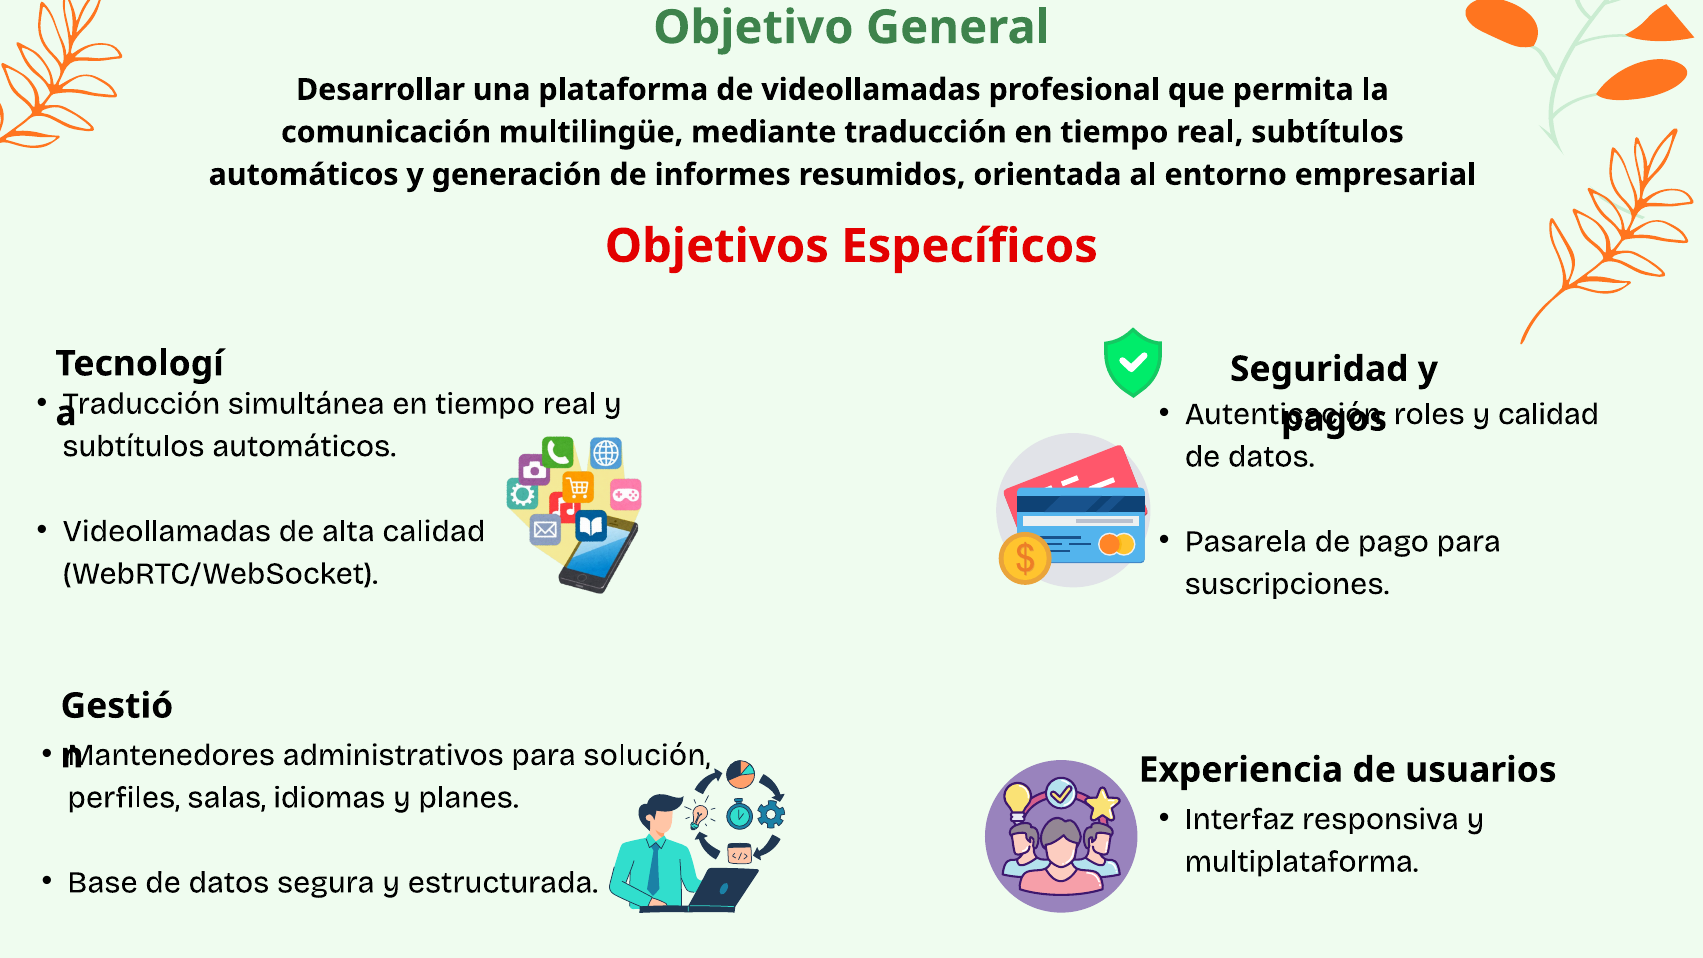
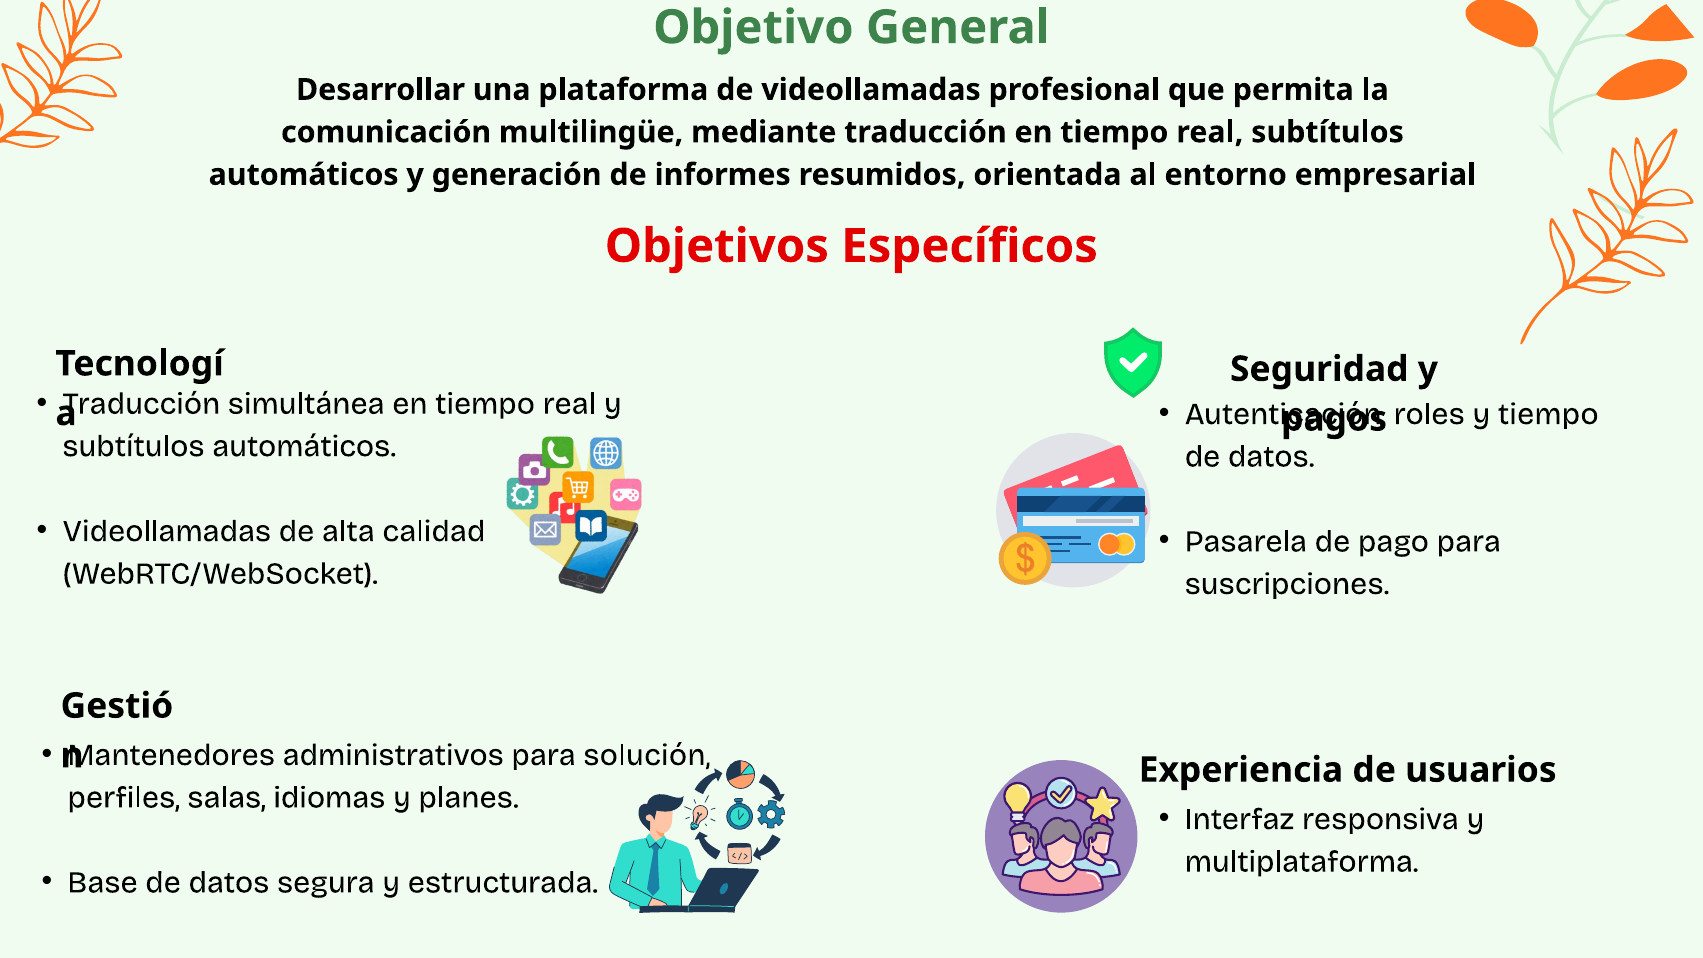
y calidad: calidad -> tiempo
